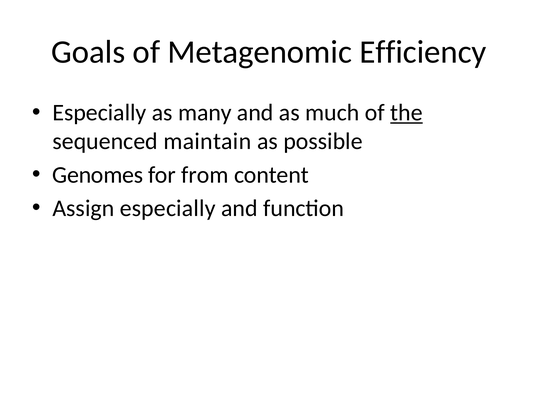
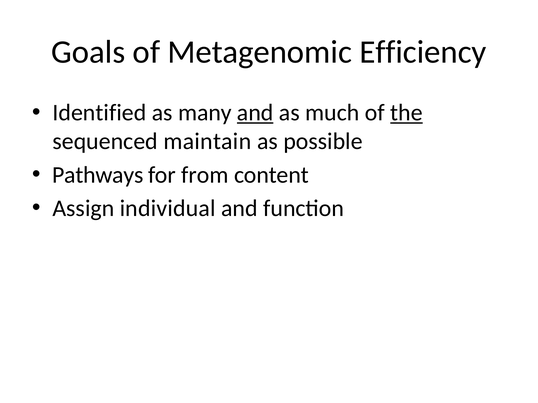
Especially at (99, 113): Especially -> Identified
and at (255, 113) underline: none -> present
Genomes: Genomes -> Pathways
Assign especially: especially -> individual
